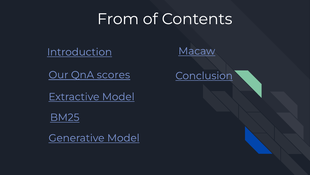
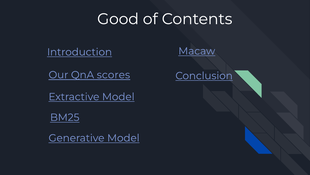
From: From -> Good
